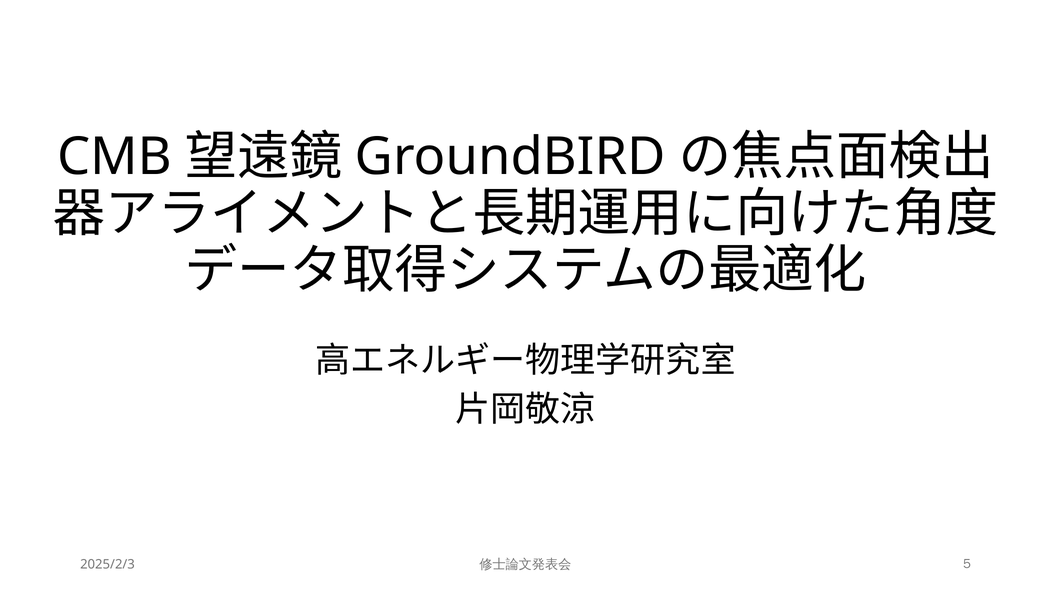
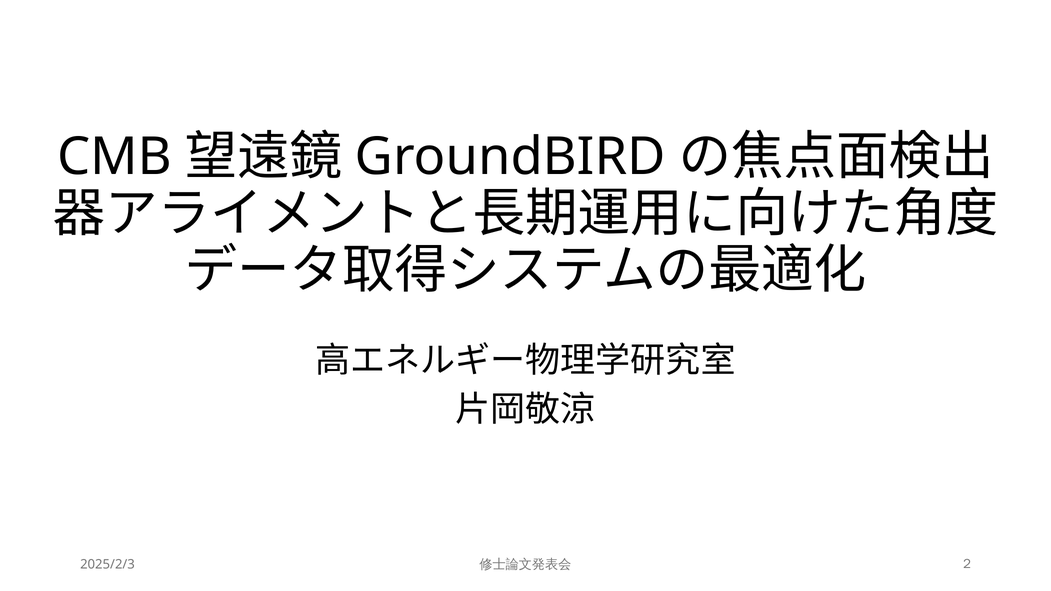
5: 5 -> 2
